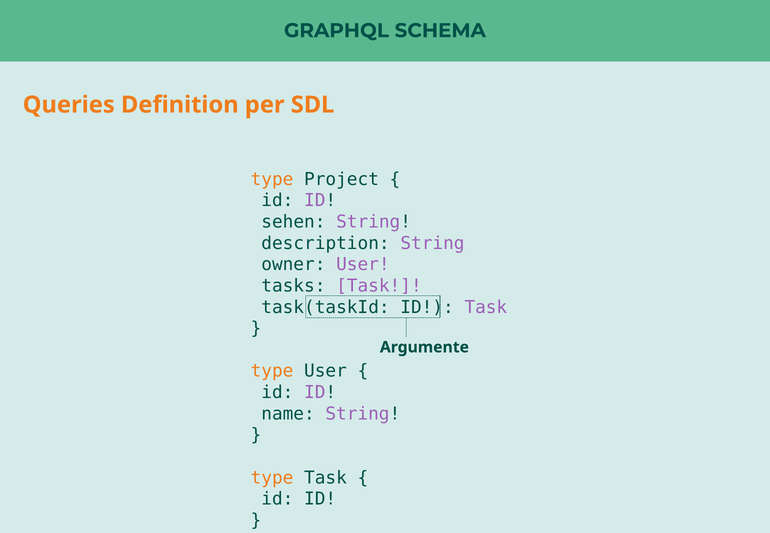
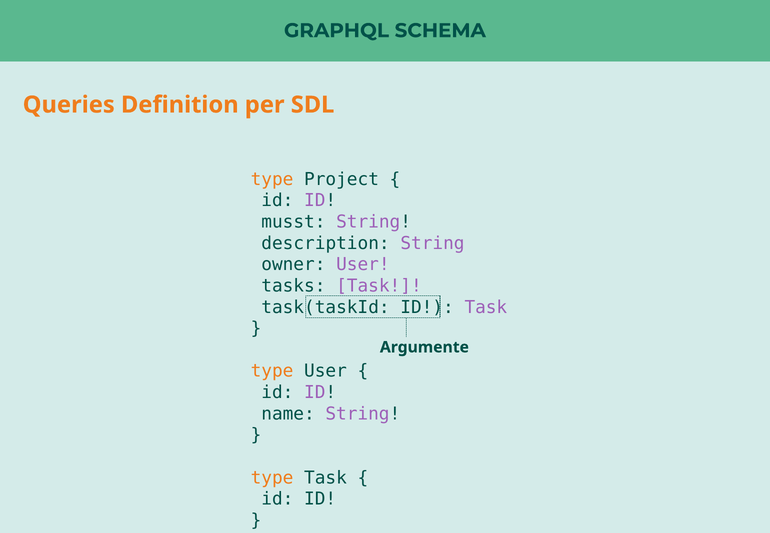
sehen: sehen -> musst
